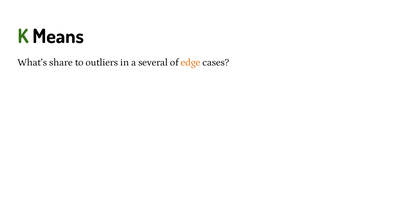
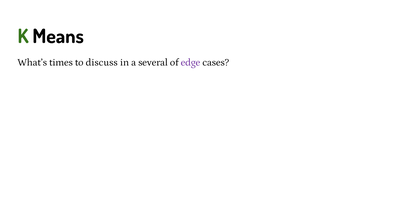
share: share -> times
outliers: outliers -> discuss
edge colour: orange -> purple
